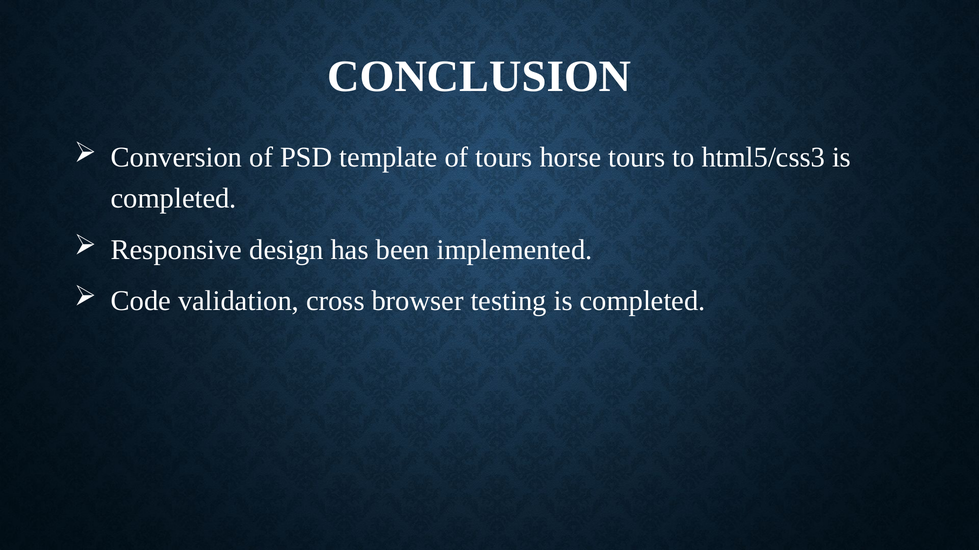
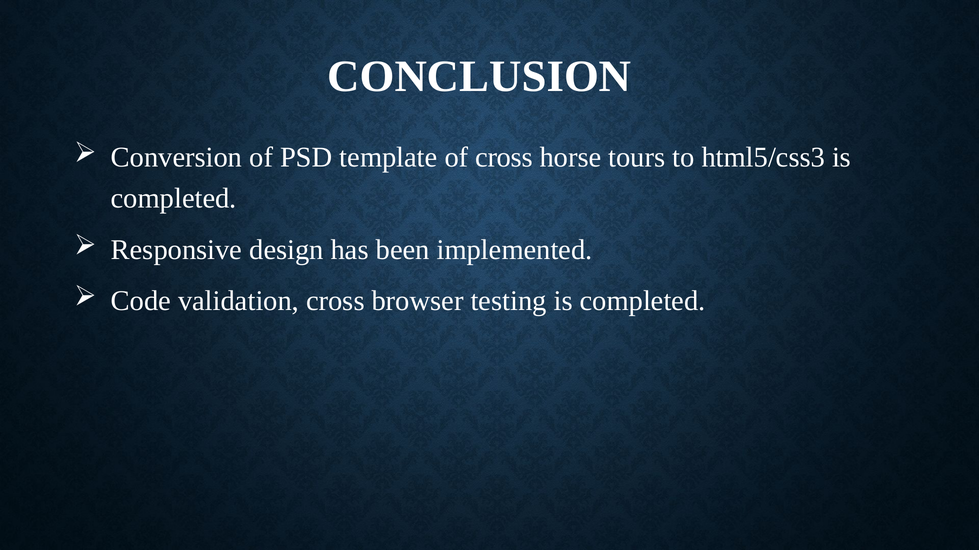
of tours: tours -> cross
